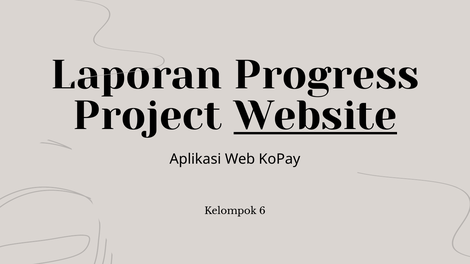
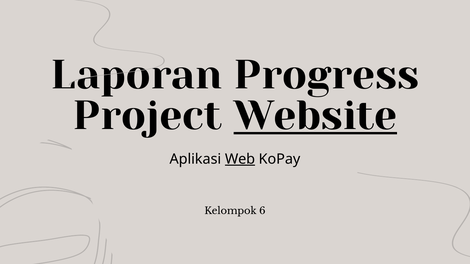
Web underline: none -> present
